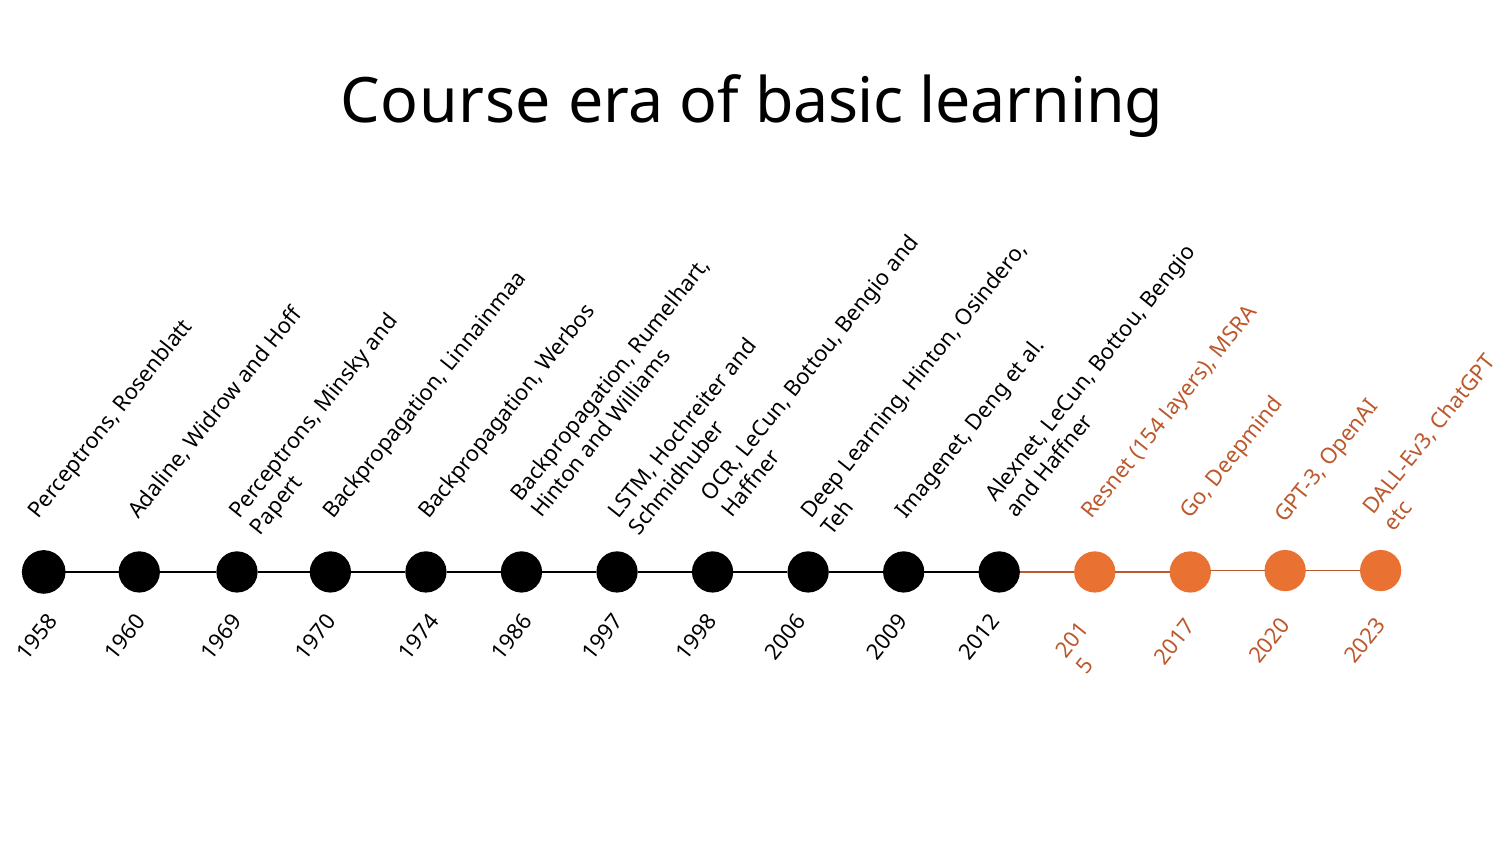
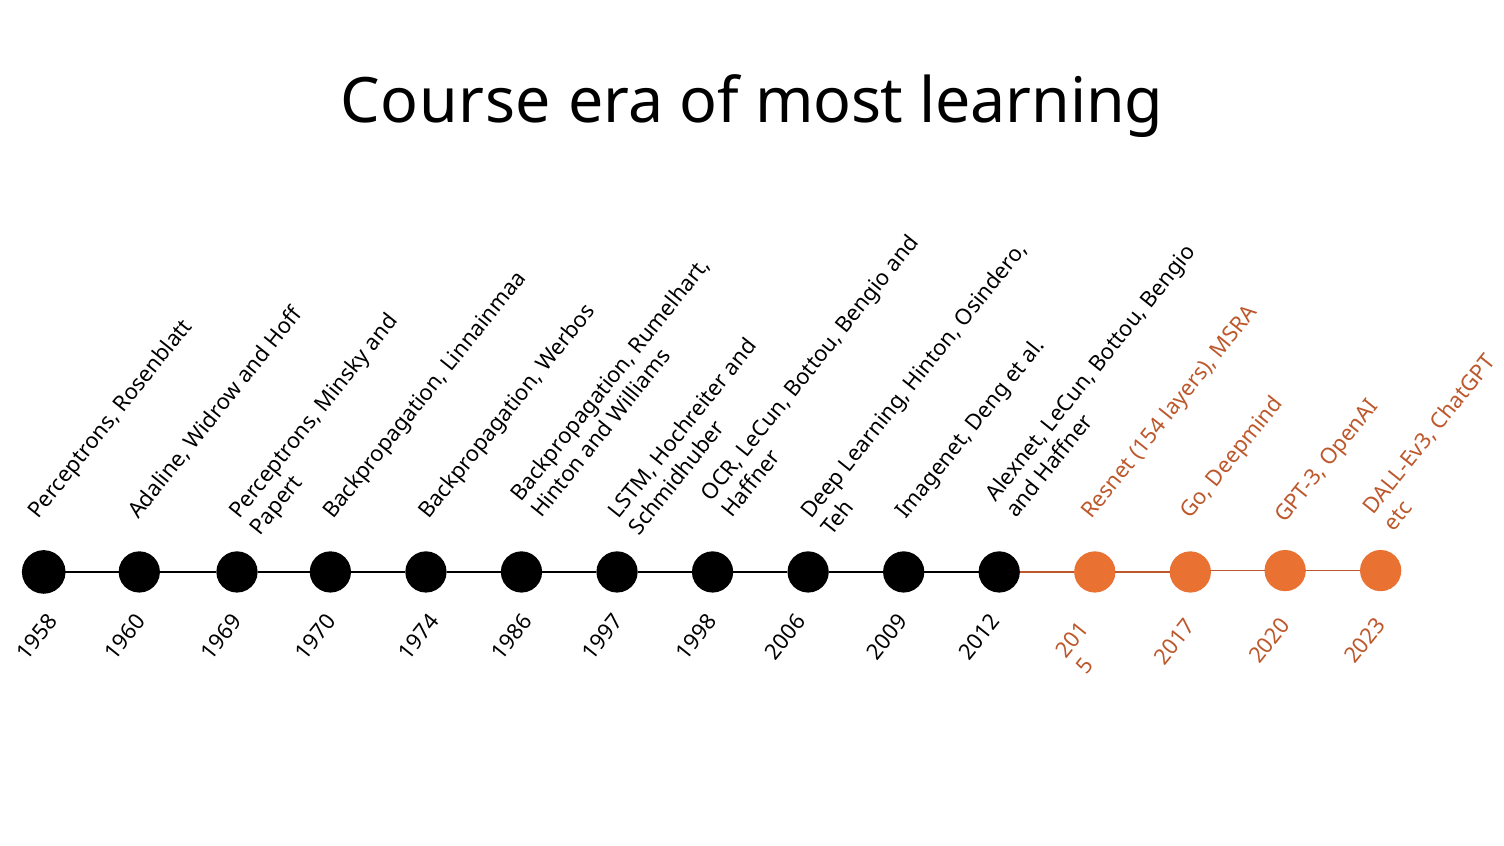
basic: basic -> most
